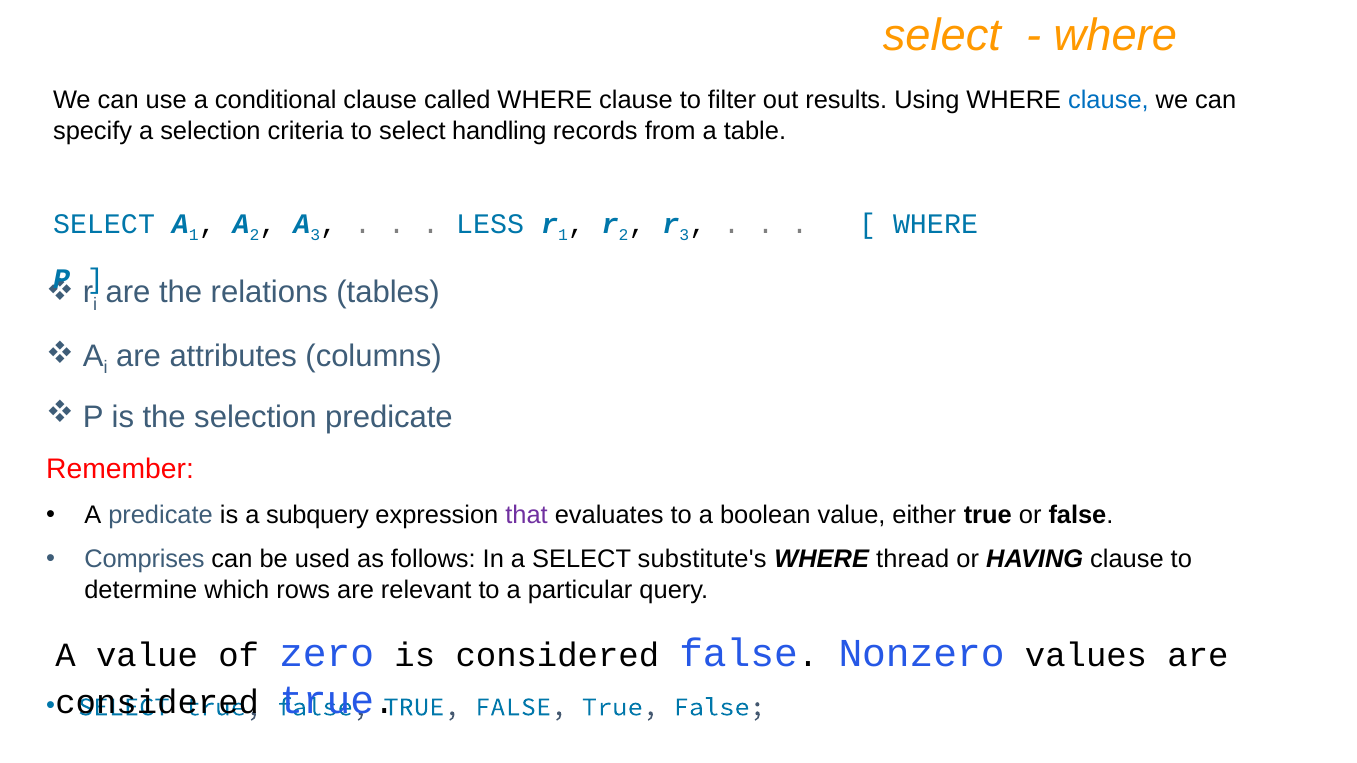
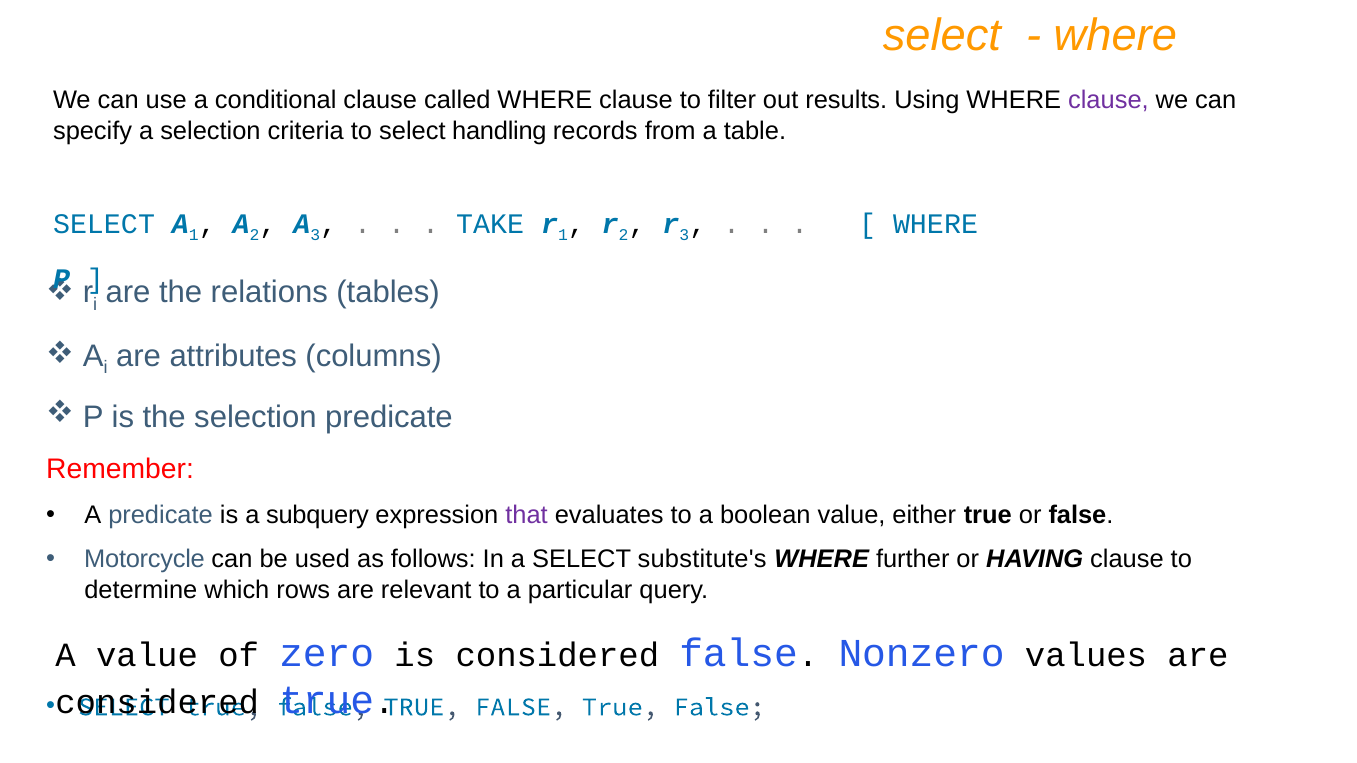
clause at (1108, 100) colour: blue -> purple
LESS: LESS -> TAKE
Comprises: Comprises -> Motorcycle
thread: thread -> further
